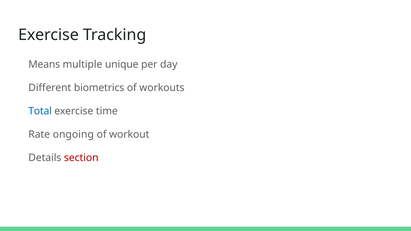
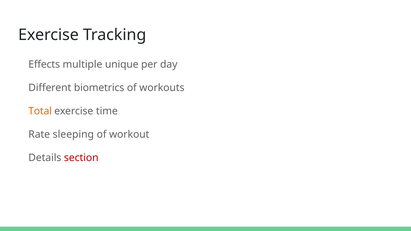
Means: Means -> Effects
Total colour: blue -> orange
ongoing: ongoing -> sleeping
